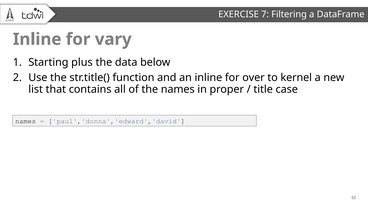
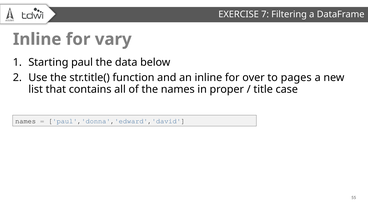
plus: plus -> paul
kernel: kernel -> pages
